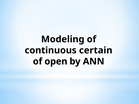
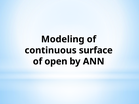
certain: certain -> surface
